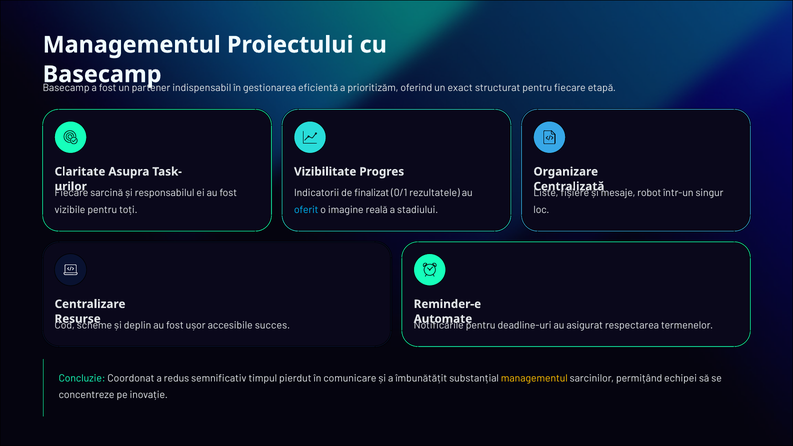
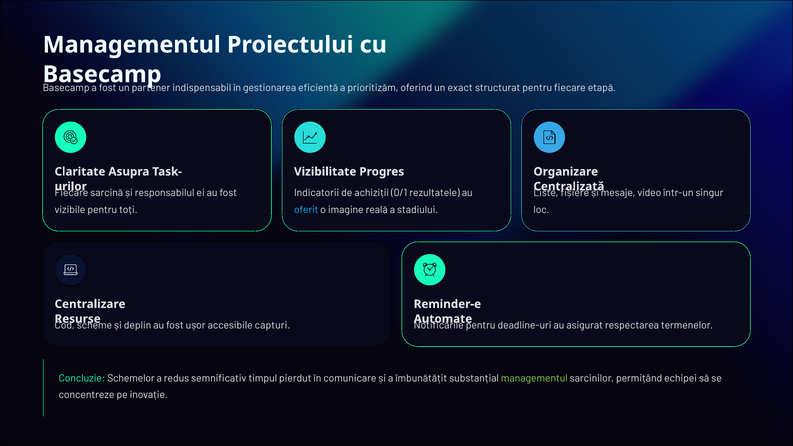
finalizat: finalizat -> achiziții
robot: robot -> video
succes: succes -> capturi
Coordonat: Coordonat -> Schemelor
managementul at (534, 378) colour: yellow -> light green
